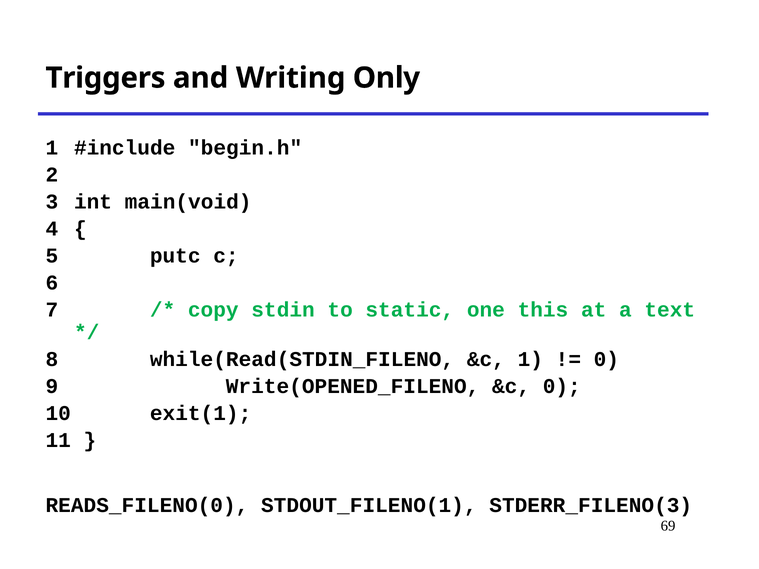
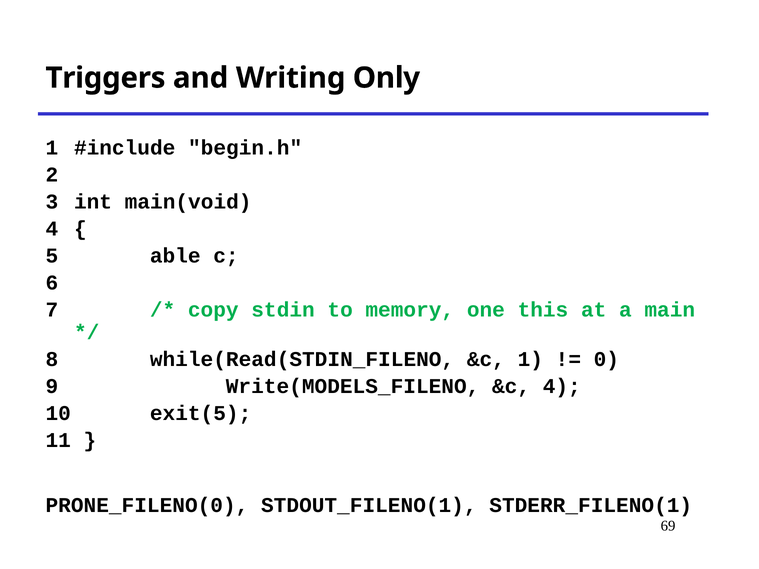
putc: putc -> able
static: static -> memory
text: text -> main
Write(OPENED_FILENO: Write(OPENED_FILENO -> Write(MODELS_FILENO
&c 0: 0 -> 4
exit(1: exit(1 -> exit(5
READS_FILENO(0: READS_FILENO(0 -> PRONE_FILENO(0
STDERR_FILENO(3: STDERR_FILENO(3 -> STDERR_FILENO(1
